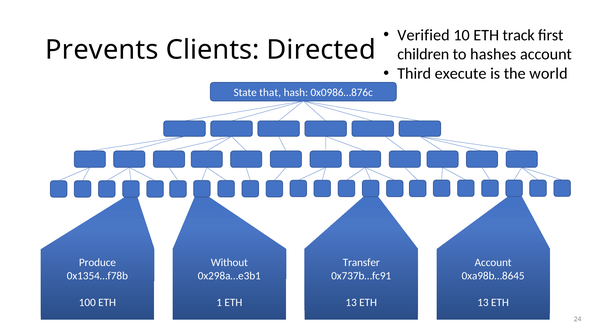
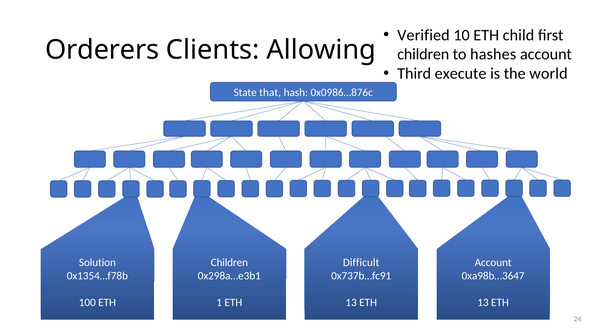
track: track -> child
Prevents: Prevents -> Orderers
Directed: Directed -> Allowing
Produce: Produce -> Solution
Without at (229, 263): Without -> Children
Transfer: Transfer -> Difficult
0xa98b…8645: 0xa98b…8645 -> 0xa98b…3647
